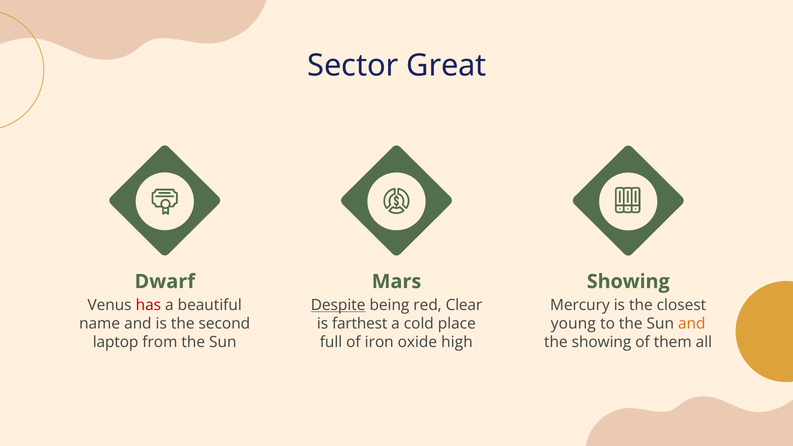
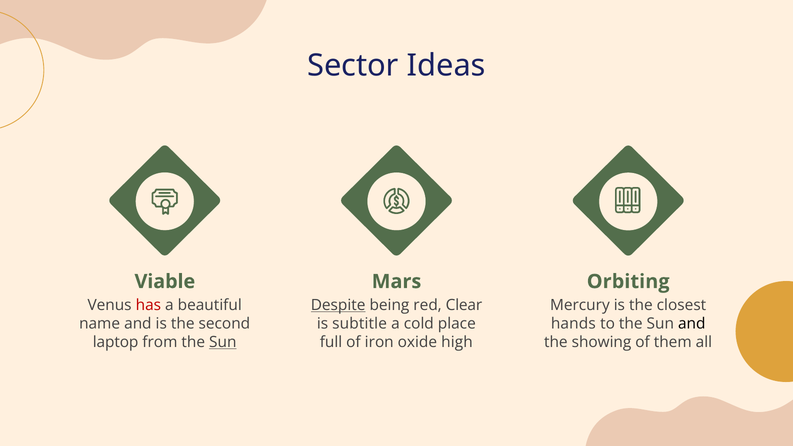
Great: Great -> Ideas
Dwarf: Dwarf -> Viable
Showing at (628, 282): Showing -> Orbiting
farthest: farthest -> subtitle
young: young -> hands
and at (692, 324) colour: orange -> black
Sun at (223, 342) underline: none -> present
